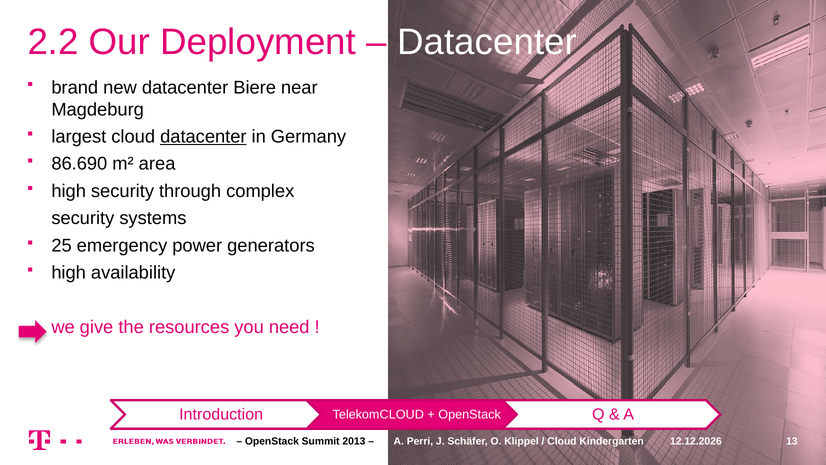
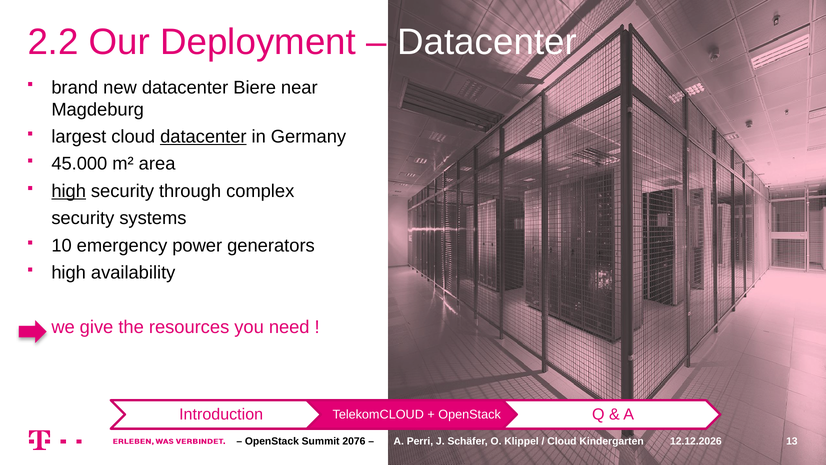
86.690: 86.690 -> 45.000
high at (69, 191) underline: none -> present
25: 25 -> 10
2013: 2013 -> 2076
